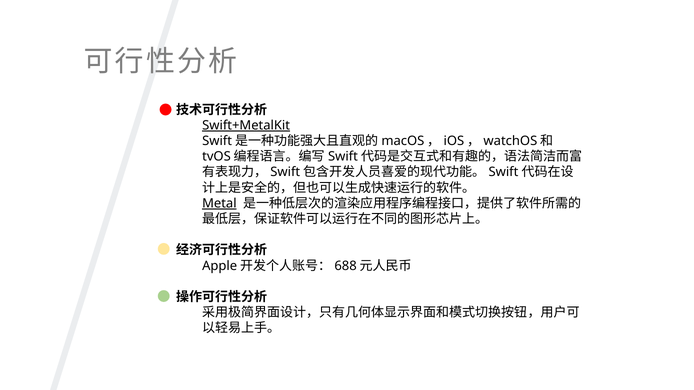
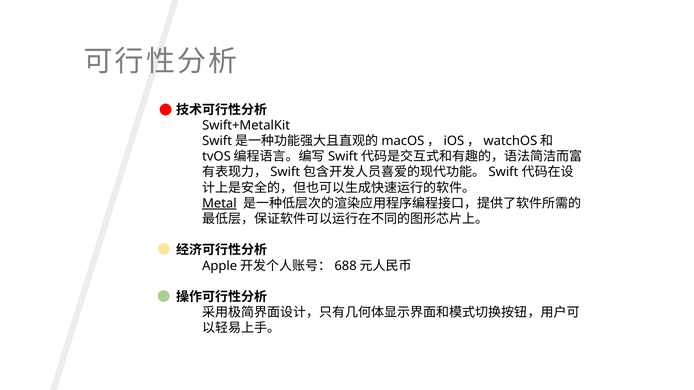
Swift+MetalKit underline: present -> none
